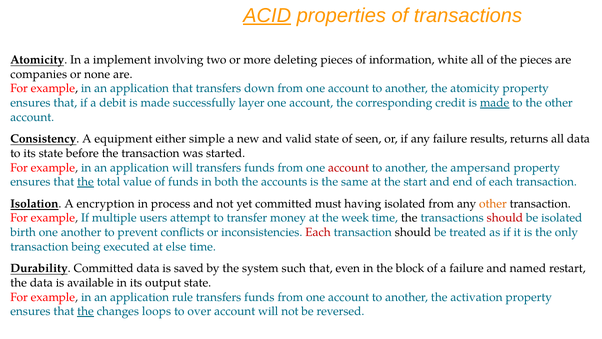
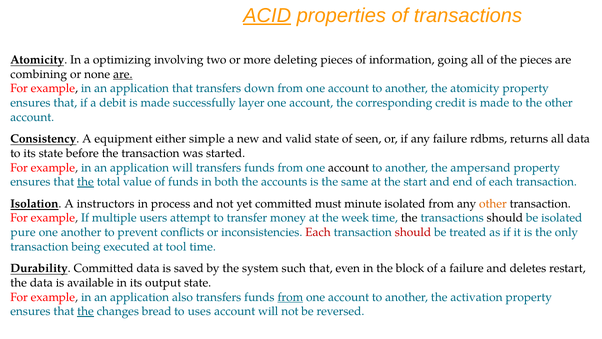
implement: implement -> optimizing
white: white -> going
companies: companies -> combining
are at (123, 74) underline: none -> present
made at (495, 103) underline: present -> none
results: results -> rdbms
account at (349, 167) colour: red -> black
encryption: encryption -> instructors
having: having -> minute
should at (505, 218) colour: red -> black
birth: birth -> pure
should at (413, 232) colour: black -> red
else: else -> tool
named: named -> deletes
rule: rule -> also
from at (290, 297) underline: none -> present
loops: loops -> bread
over: over -> uses
